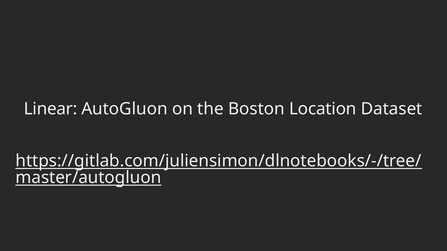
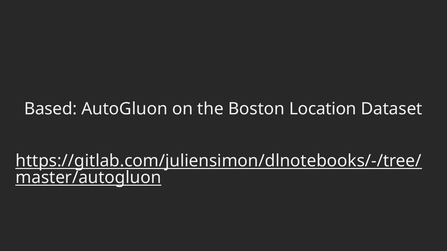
Linear: Linear -> Based
